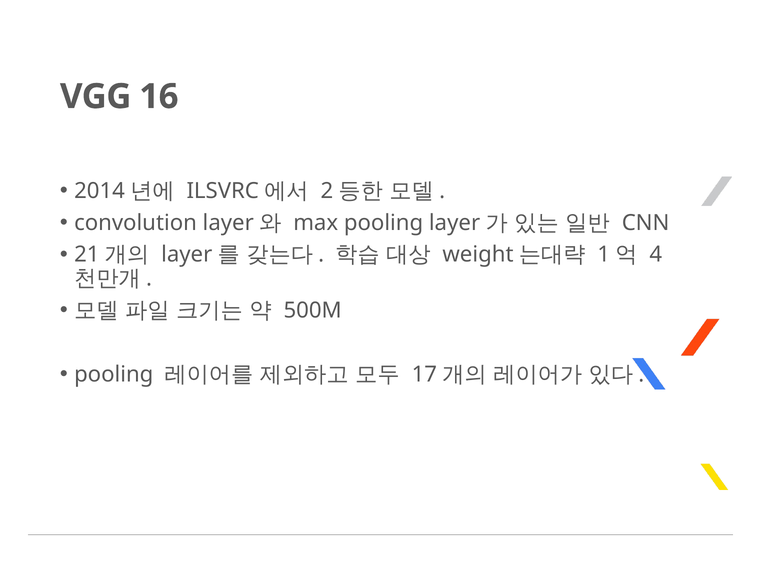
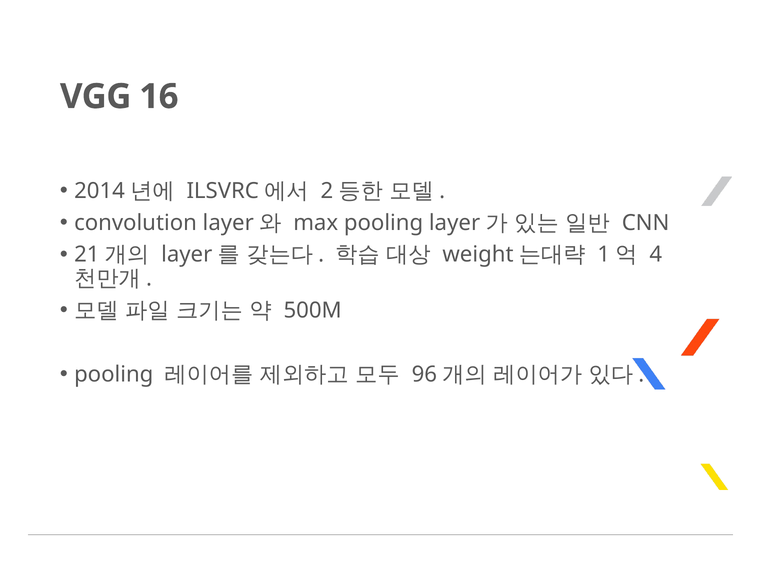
17: 17 -> 96
